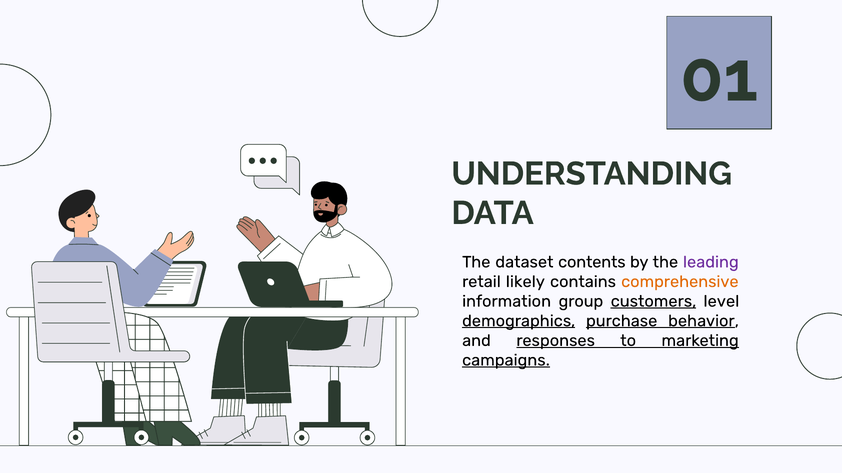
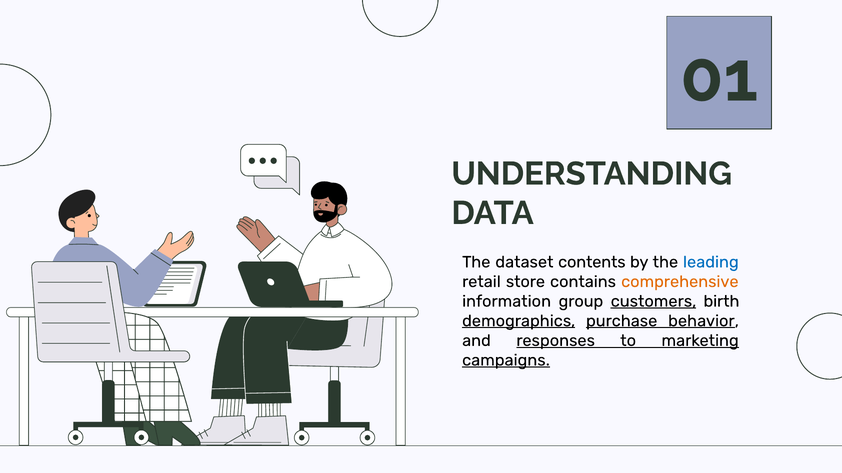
leading colour: purple -> blue
likely: likely -> store
level: level -> birth
